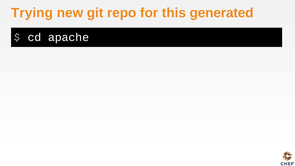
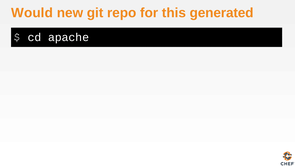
Trying: Trying -> Would
